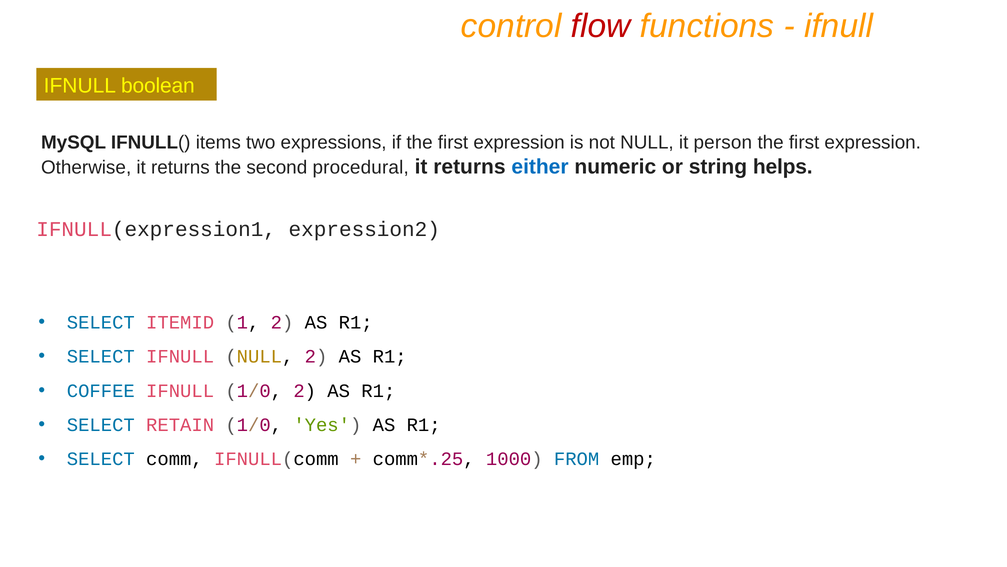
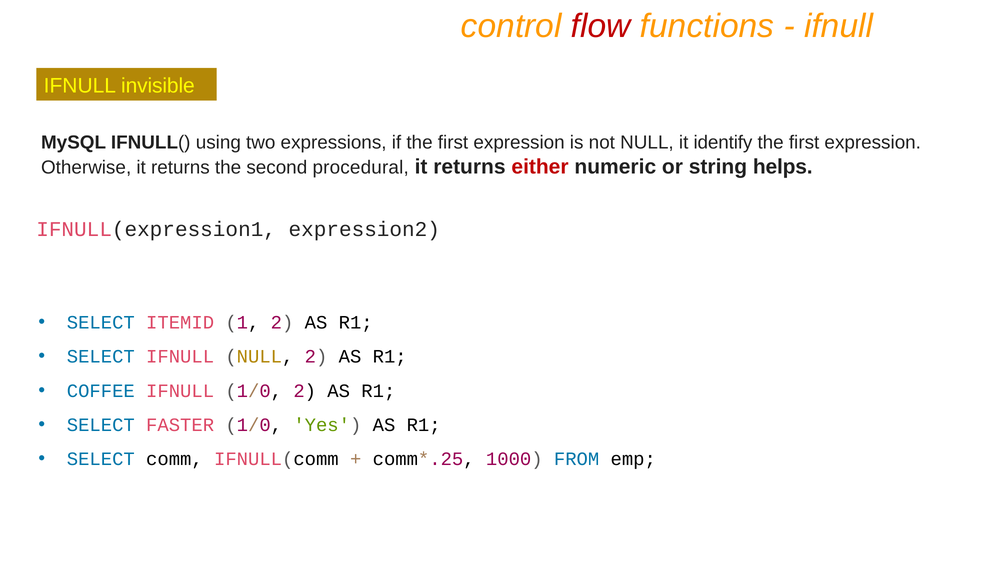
boolean: boolean -> invisible
items: items -> using
person: person -> identify
either colour: blue -> red
RETAIN: RETAIN -> FASTER
